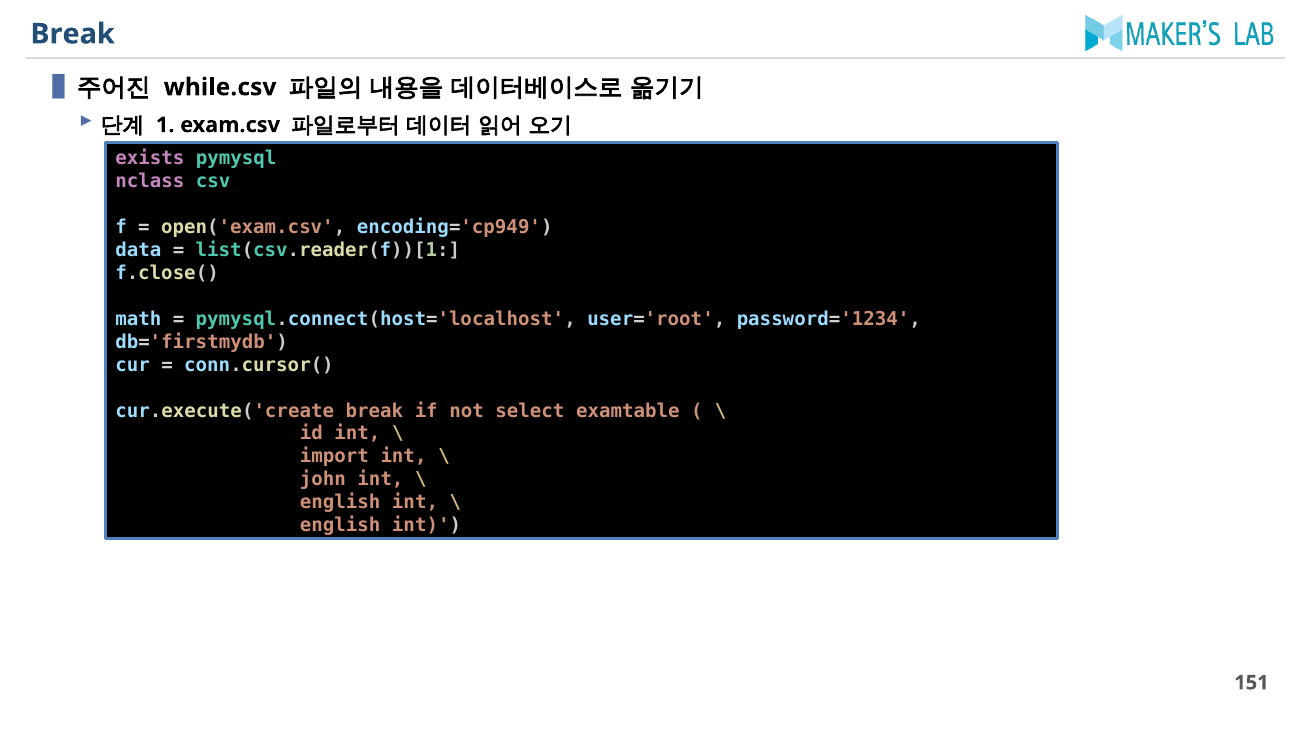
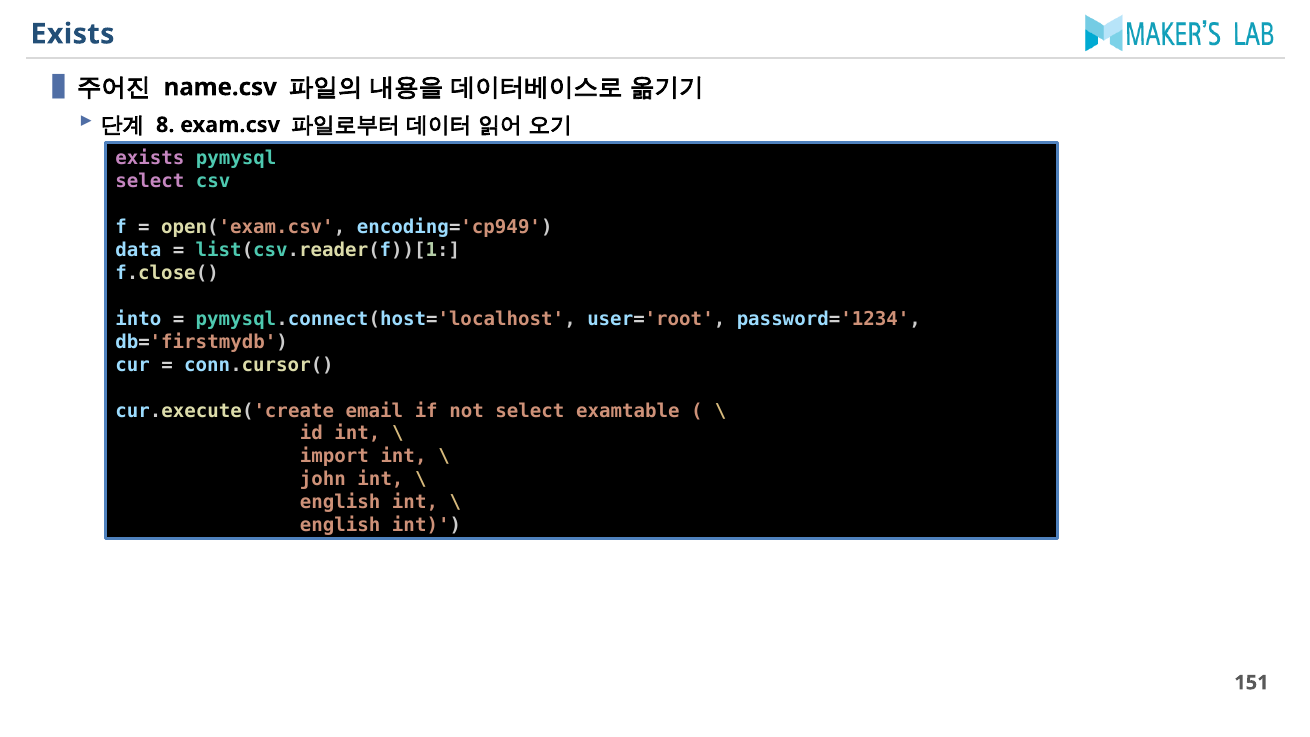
Break at (73, 34): Break -> Exists
while.csv: while.csv -> name.csv
1: 1 -> 8
nclass at (150, 181): nclass -> select
math: math -> into
cur.execute('create break: break -> email
